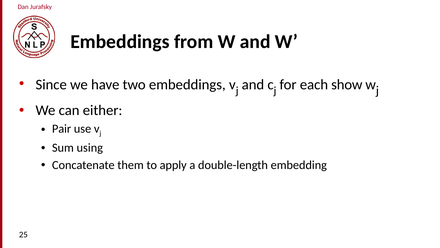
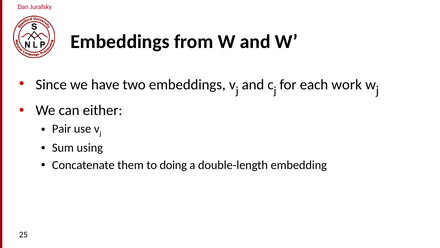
show: show -> work
apply: apply -> doing
